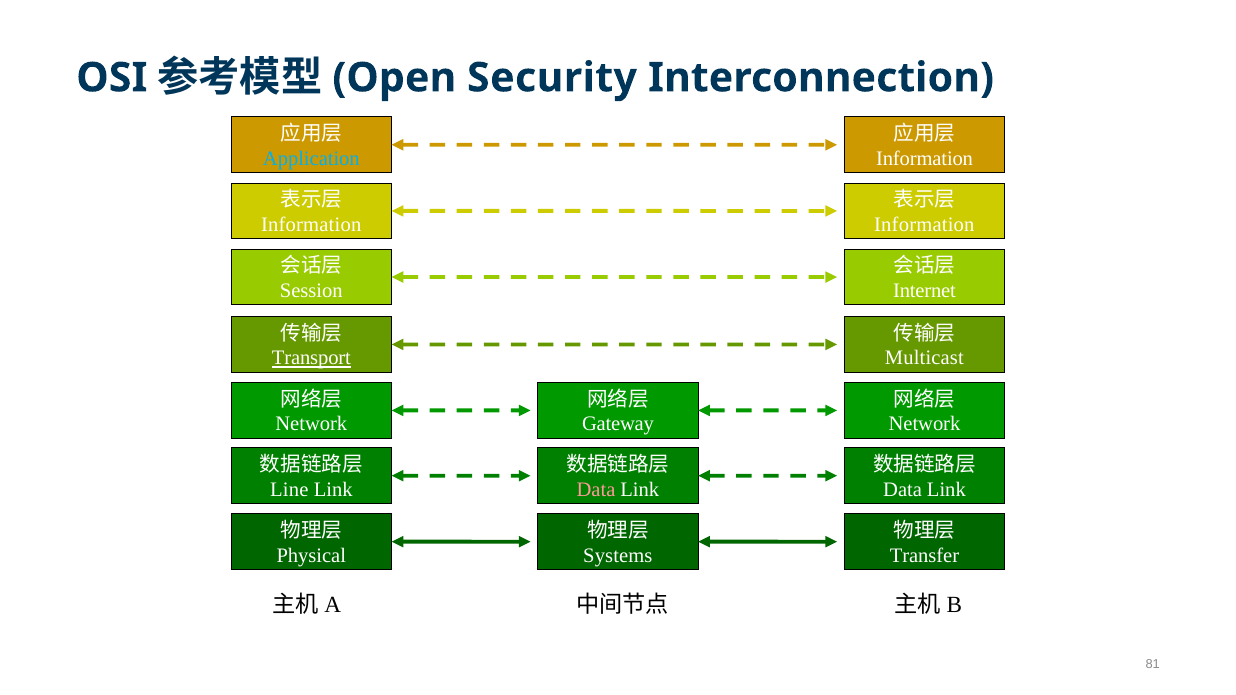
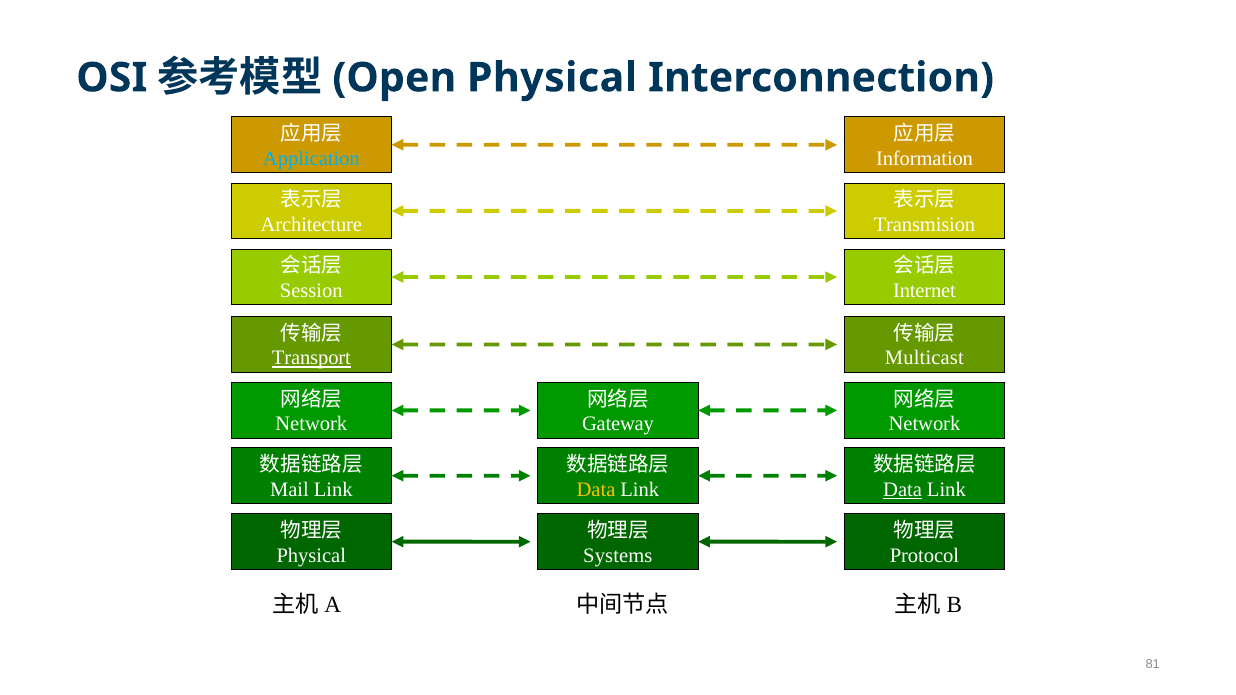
Security at (552, 78): Security -> Physical
Information at (311, 225): Information -> Architecture
Information at (924, 225): Information -> Transmision
Line: Line -> Mail
Data at (596, 490) colour: pink -> yellow
Data at (903, 490) underline: none -> present
Transfer: Transfer -> Protocol
